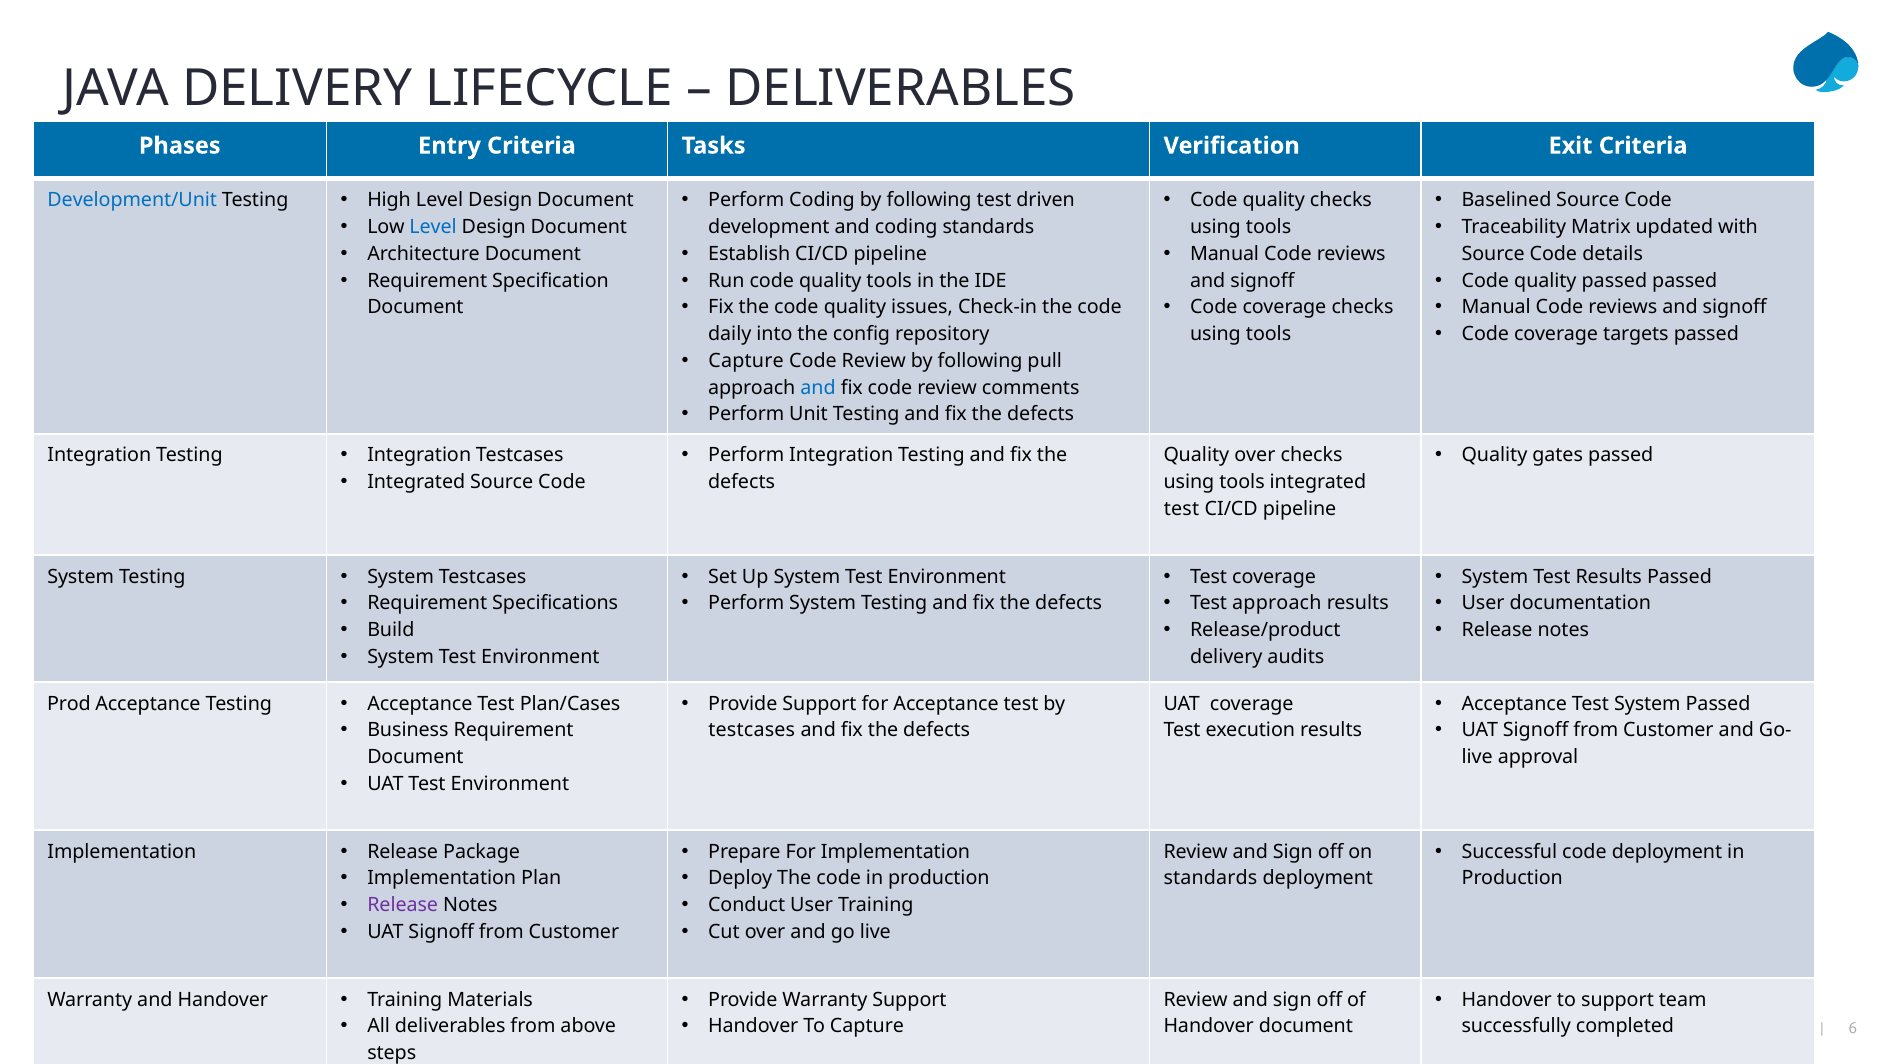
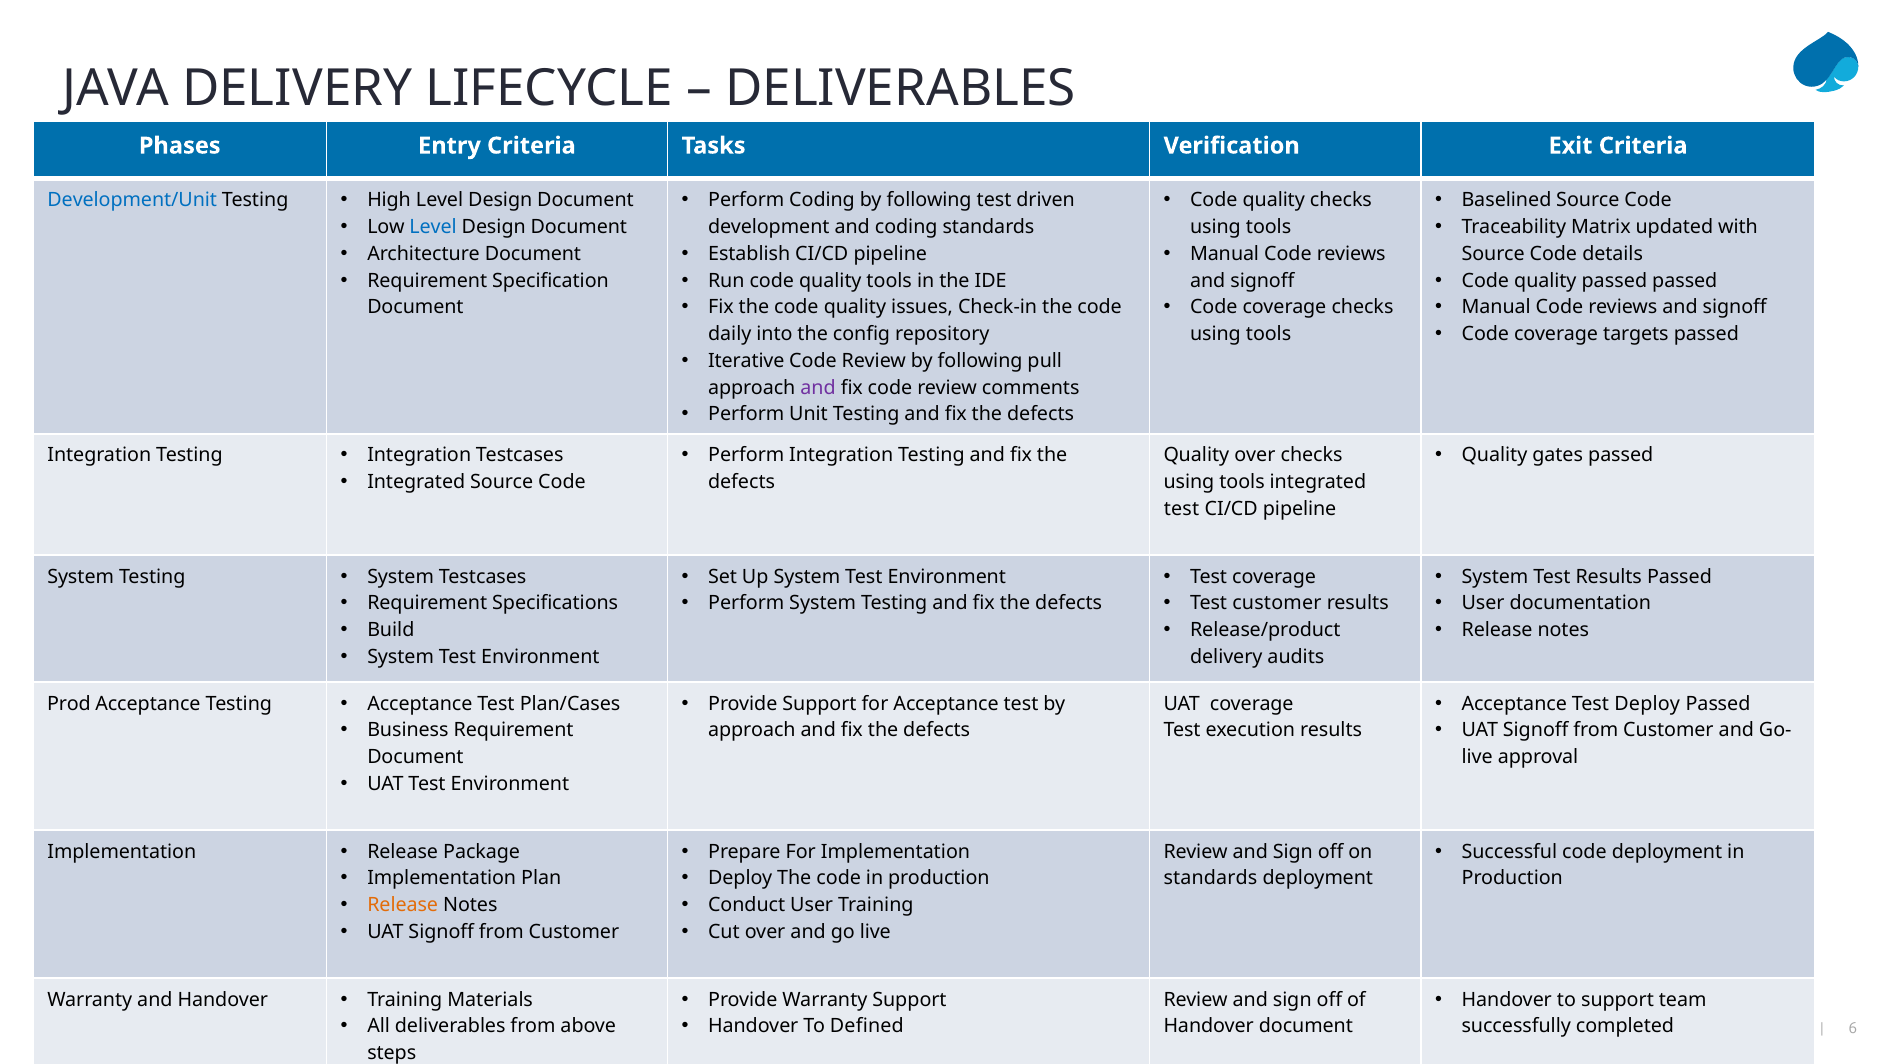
Capture at (746, 361): Capture -> Iterative
and at (818, 387) colour: blue -> purple
Test approach: approach -> customer
Test System: System -> Deploy
testcases at (752, 730): testcases -> approach
Release at (403, 905) colour: purple -> orange
To Capture: Capture -> Defined
